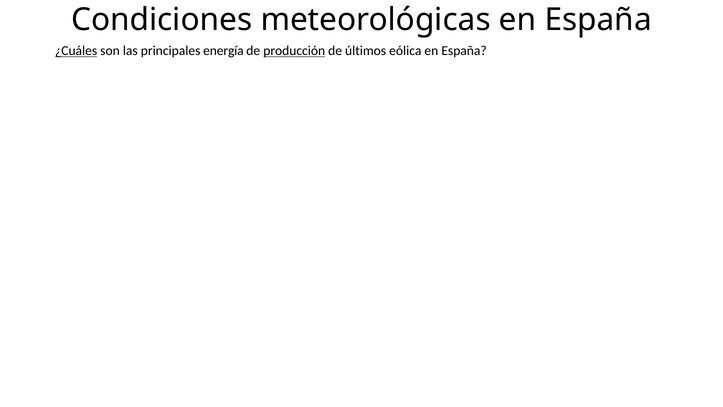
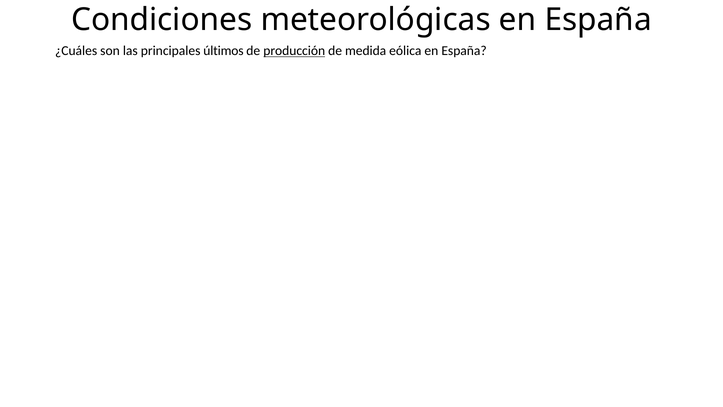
¿Cuáles underline: present -> none
energía: energía -> últimos
últimos: últimos -> medida
